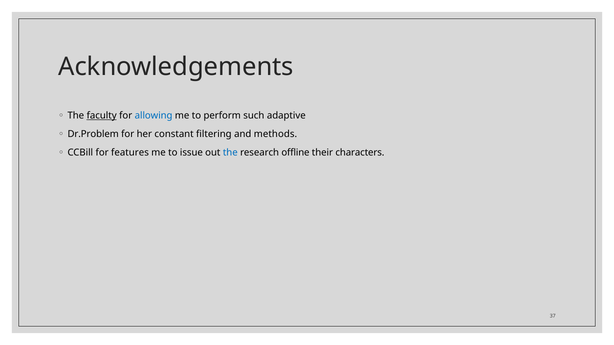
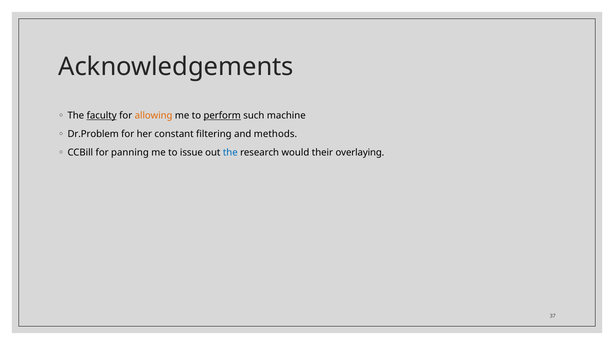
allowing colour: blue -> orange
perform underline: none -> present
adaptive: adaptive -> machine
features: features -> panning
offline: offline -> would
characters: characters -> overlaying
